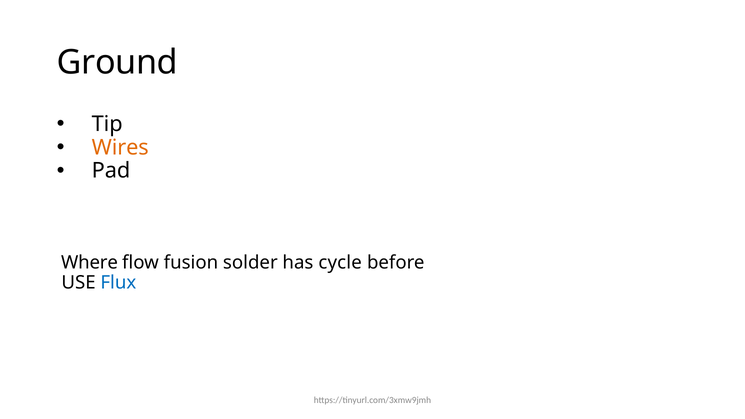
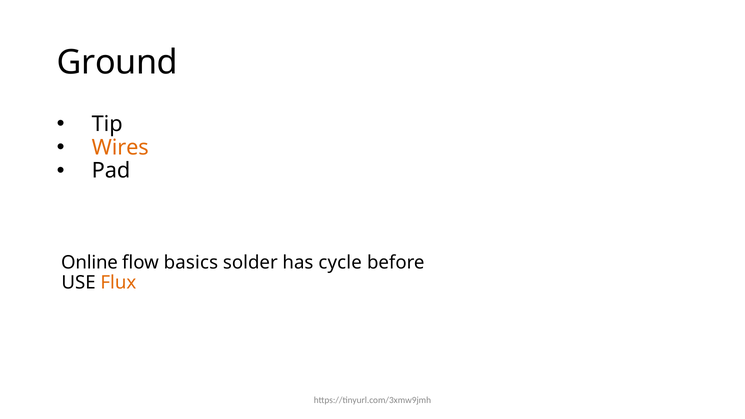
Where: Where -> Online
fusion: fusion -> basics
Flux colour: blue -> orange
